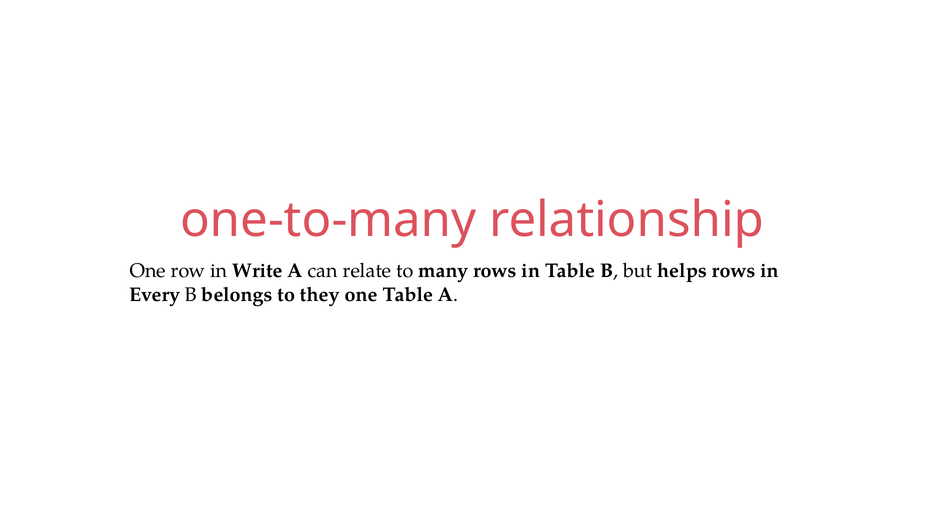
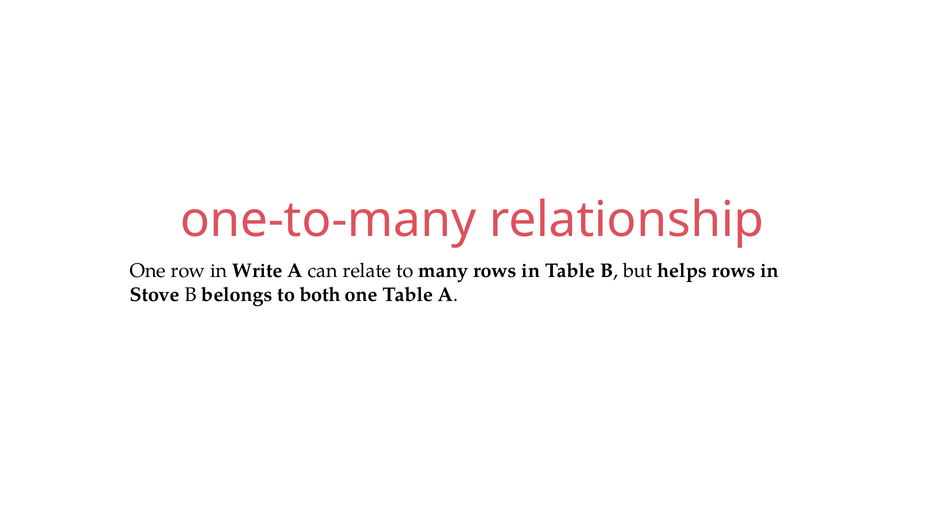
Every: Every -> Stove
they: they -> both
